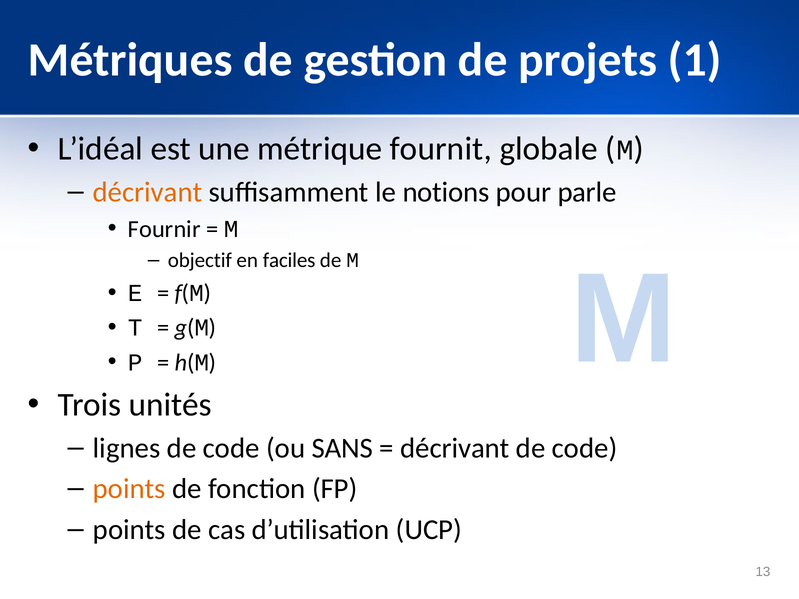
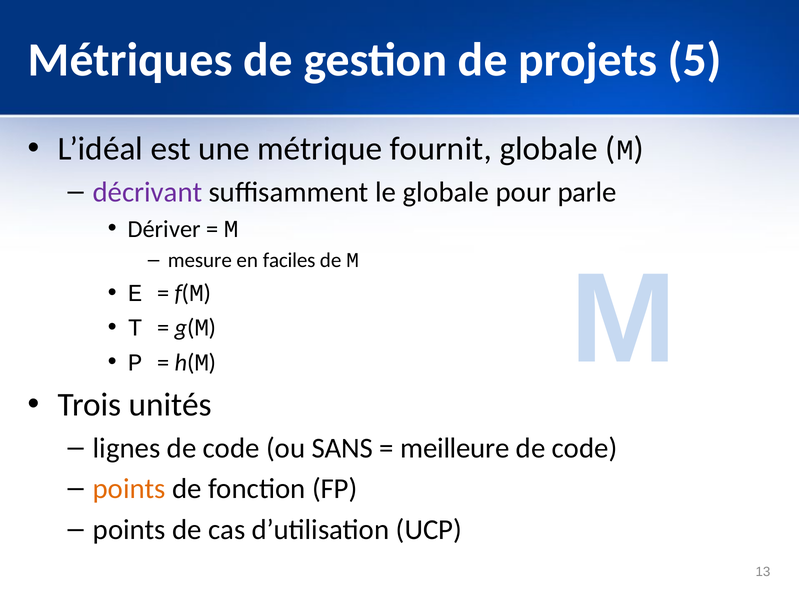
1: 1 -> 5
décrivant at (148, 192) colour: orange -> purple
le notions: notions -> globale
Fournir: Fournir -> Dériver
objectif: objectif -> mesure
décrivant at (455, 448): décrivant -> meilleure
